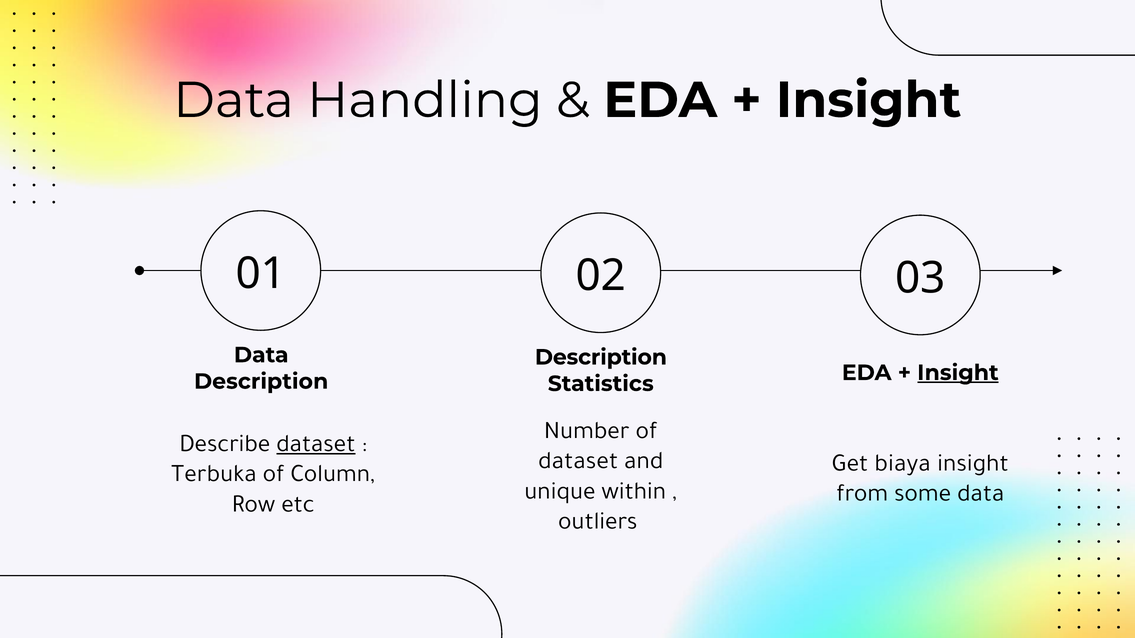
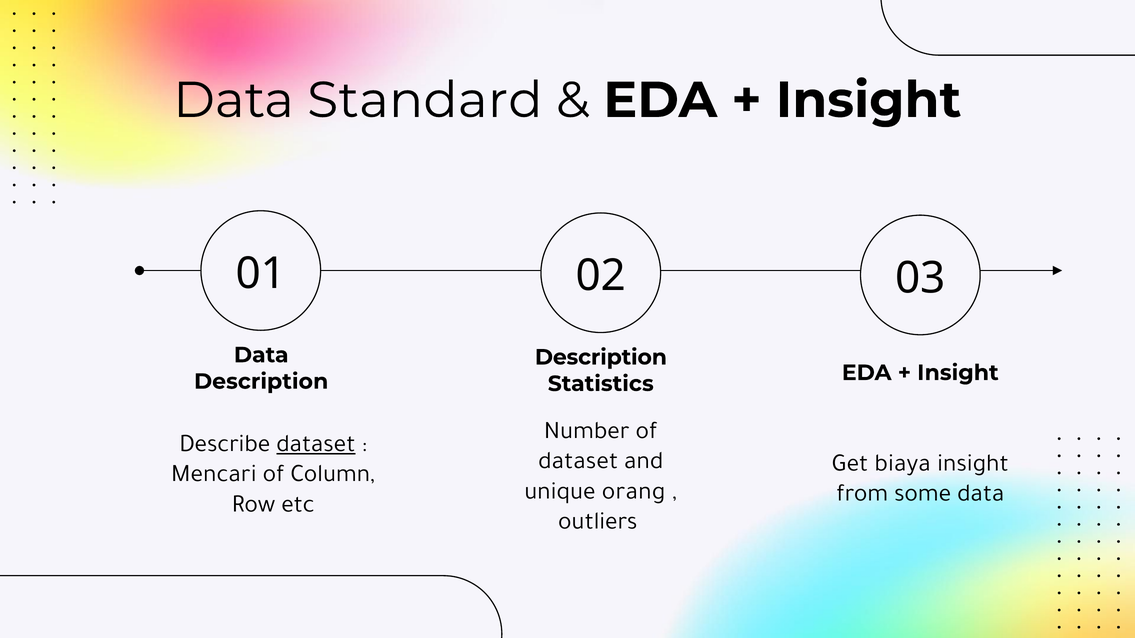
Handling: Handling -> Standard
Insight at (958, 373) underline: present -> none
Terbuka: Terbuka -> Mencari
within: within -> orang
